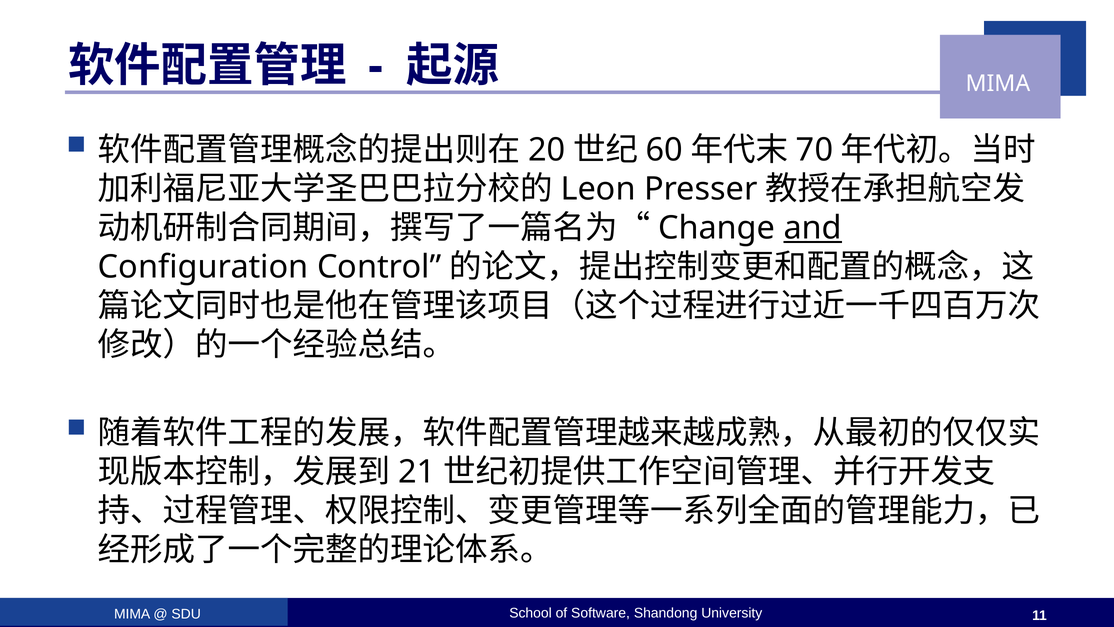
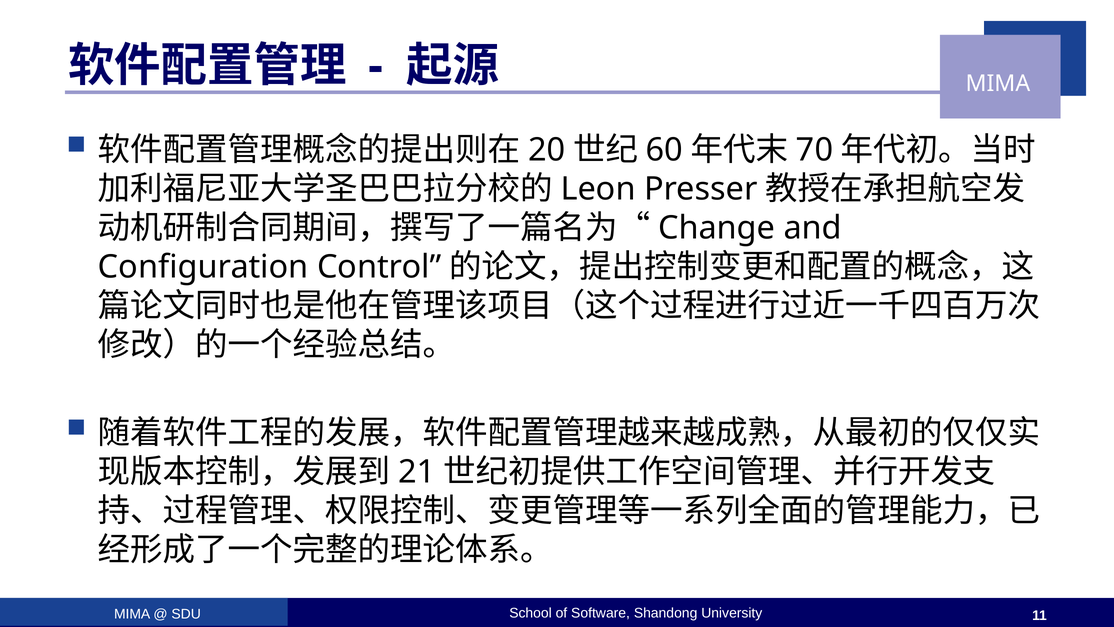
and underline: present -> none
